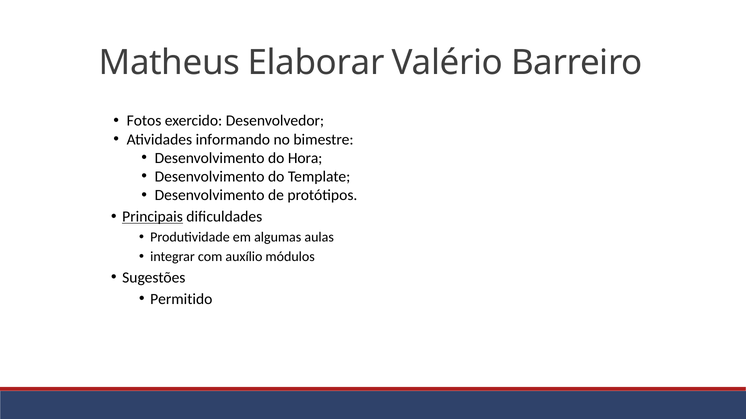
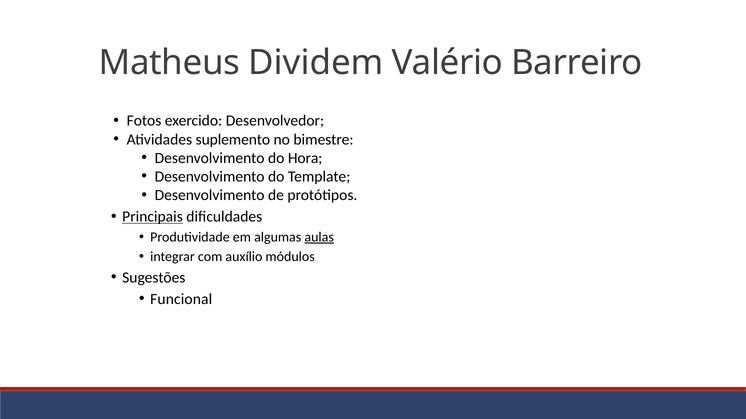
Elaborar: Elaborar -> Dividem
informando: informando -> suplemento
aulas underline: none -> present
Permitido: Permitido -> Funcional
